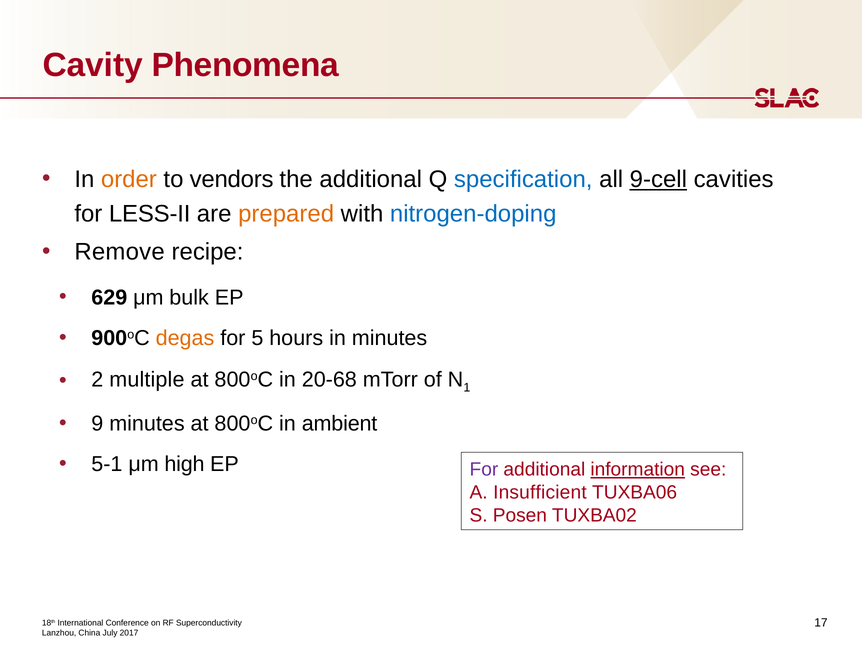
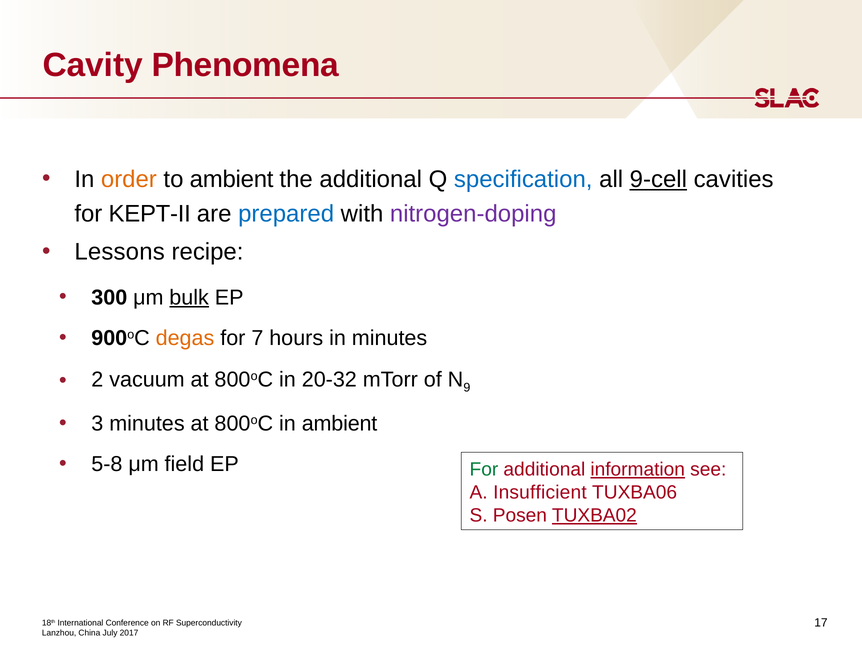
to vendors: vendors -> ambient
LESS-II: LESS-II -> KEPT-II
prepared colour: orange -> blue
nitrogen-doping colour: blue -> purple
Remove: Remove -> Lessons
629: 629 -> 300
bulk underline: none -> present
5: 5 -> 7
multiple: multiple -> vacuum
20-68: 20-68 -> 20-32
1: 1 -> 9
9: 9 -> 3
5-1: 5-1 -> 5-8
high: high -> field
For at (484, 469) colour: purple -> green
TUXBA02 underline: none -> present
